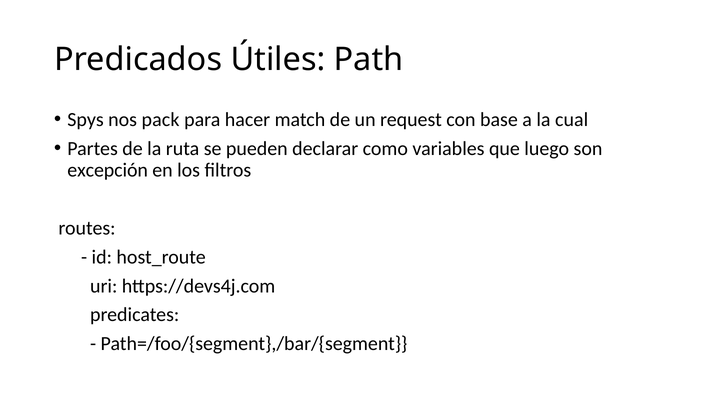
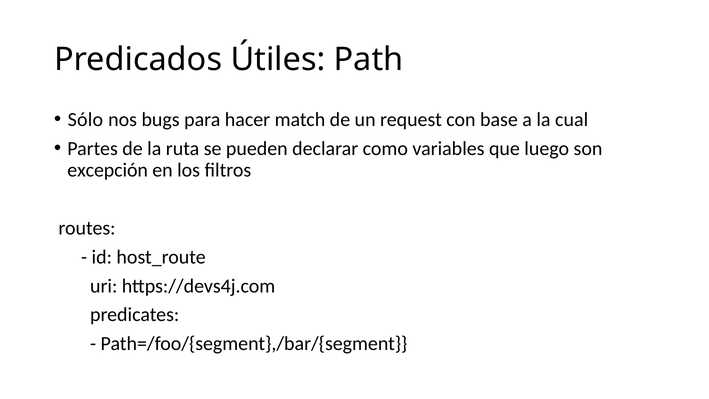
Spys: Spys -> Sólo
pack: pack -> bugs
